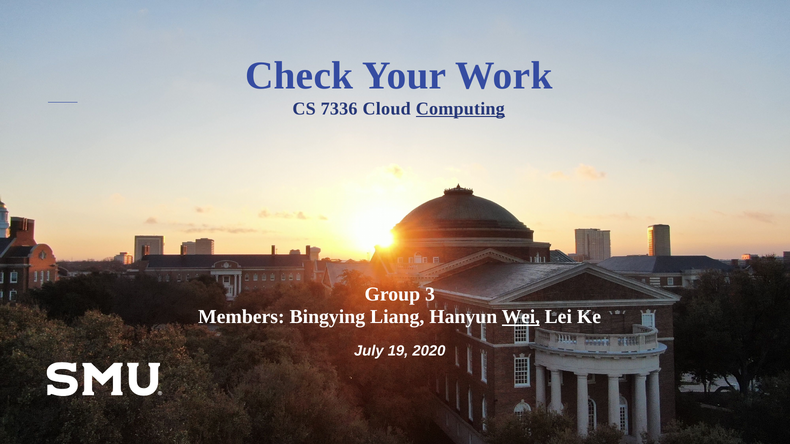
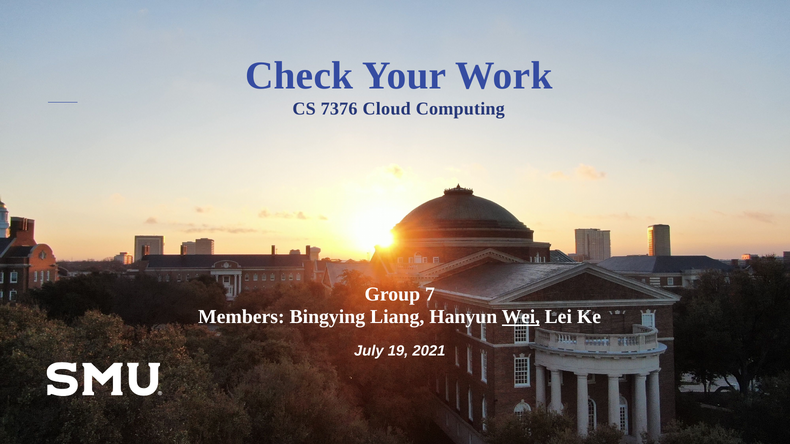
7336: 7336 -> 7376
Computing underline: present -> none
3: 3 -> 7
2020: 2020 -> 2021
